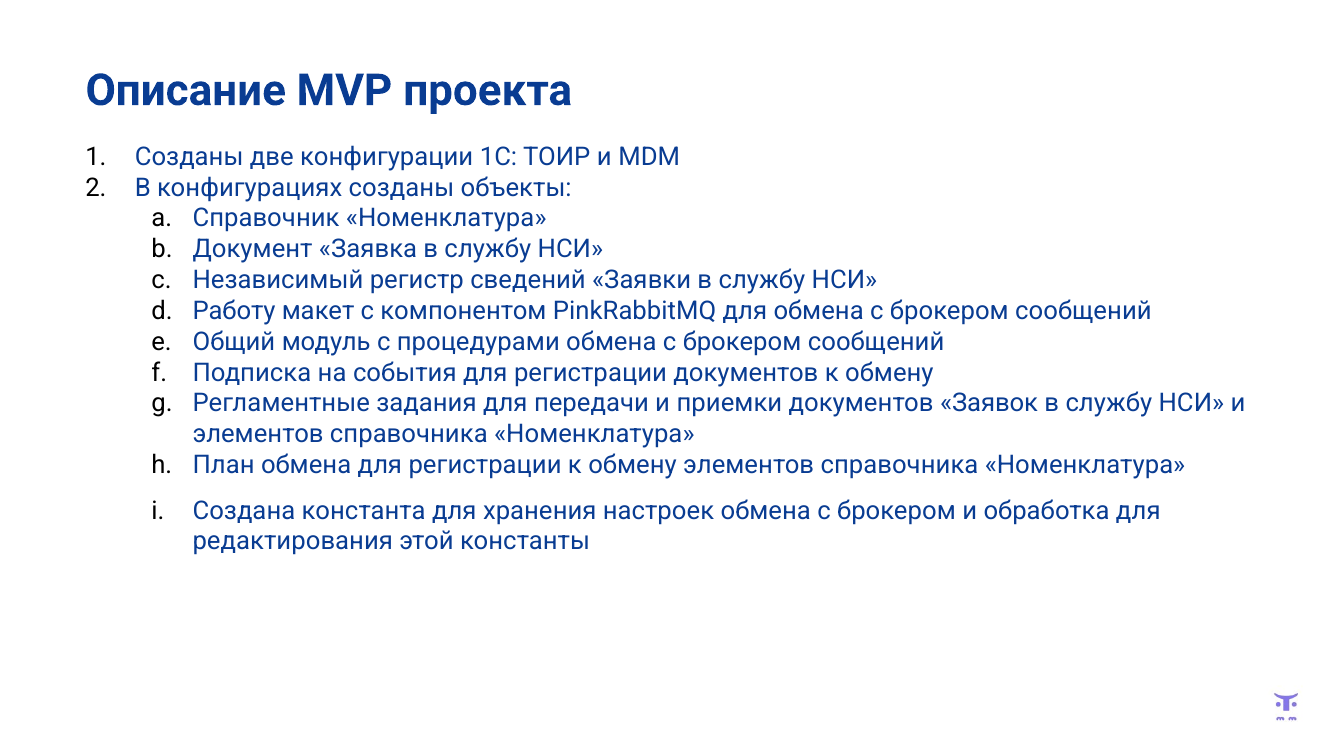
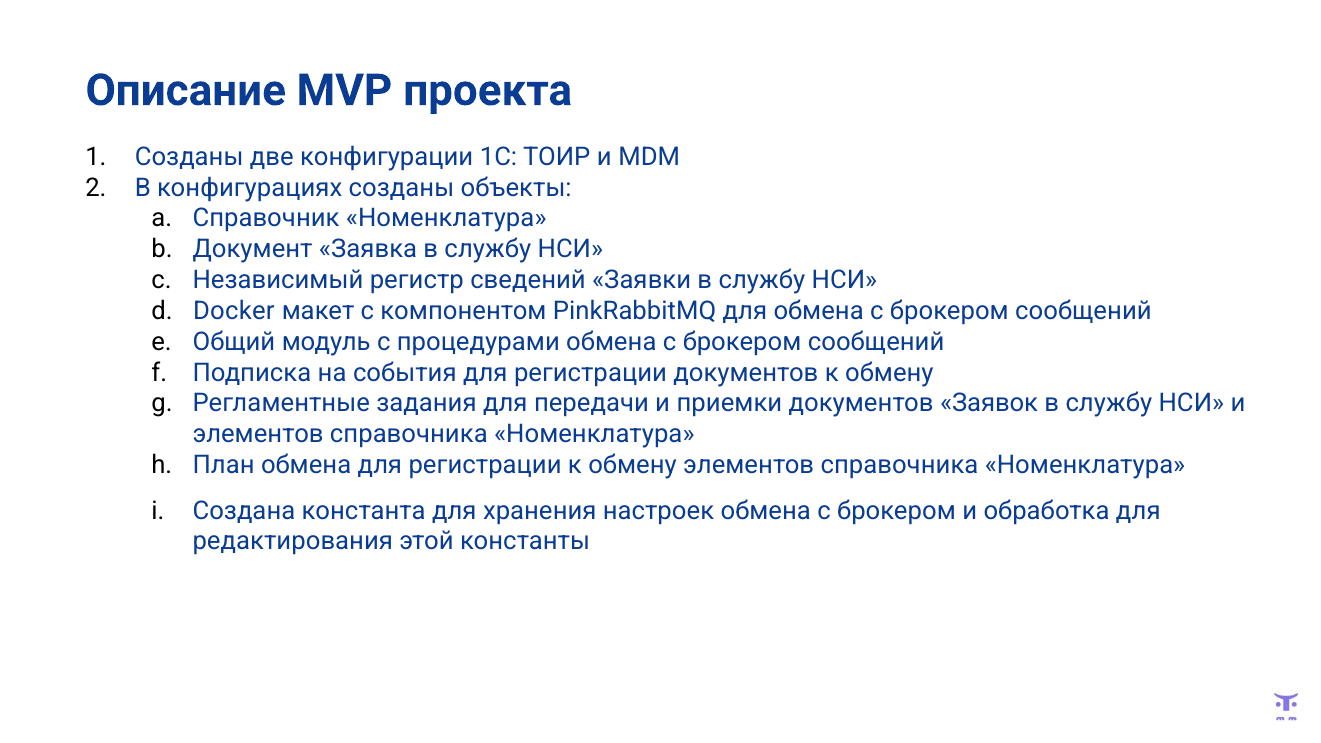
Работу: Работу -> Docker
